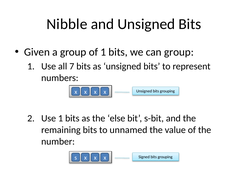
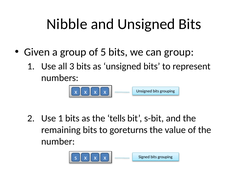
of 1: 1 -> 5
7: 7 -> 3
else: else -> tells
unnamed: unnamed -> goreturns
